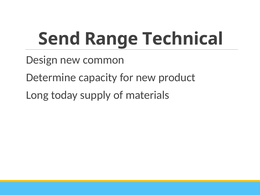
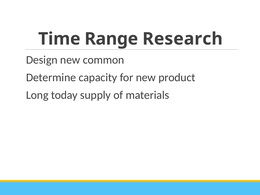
Send: Send -> Time
Technical: Technical -> Research
